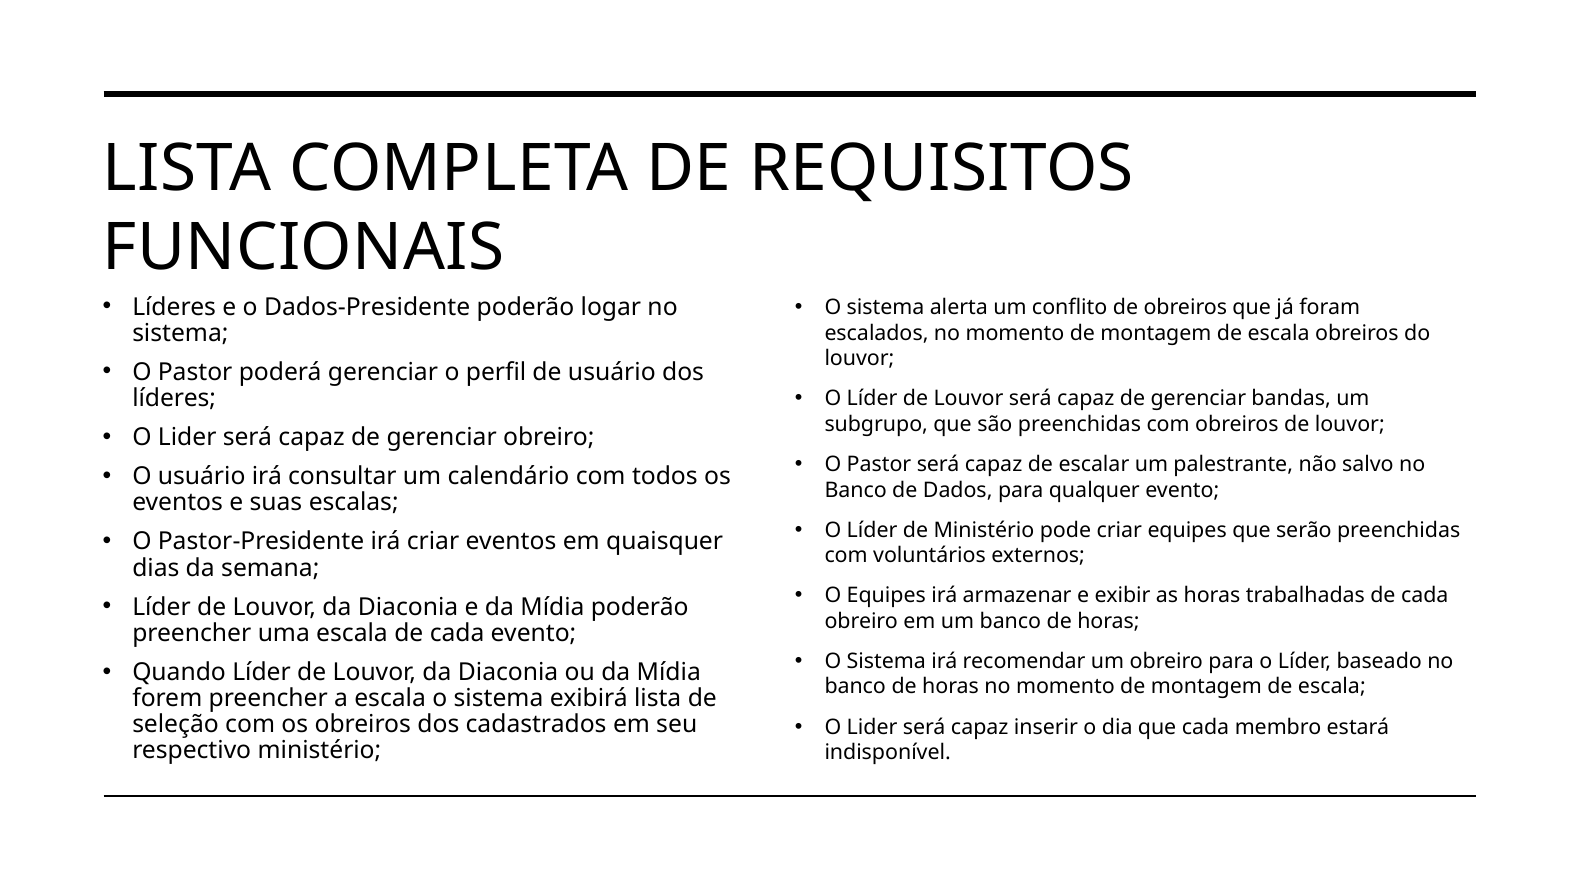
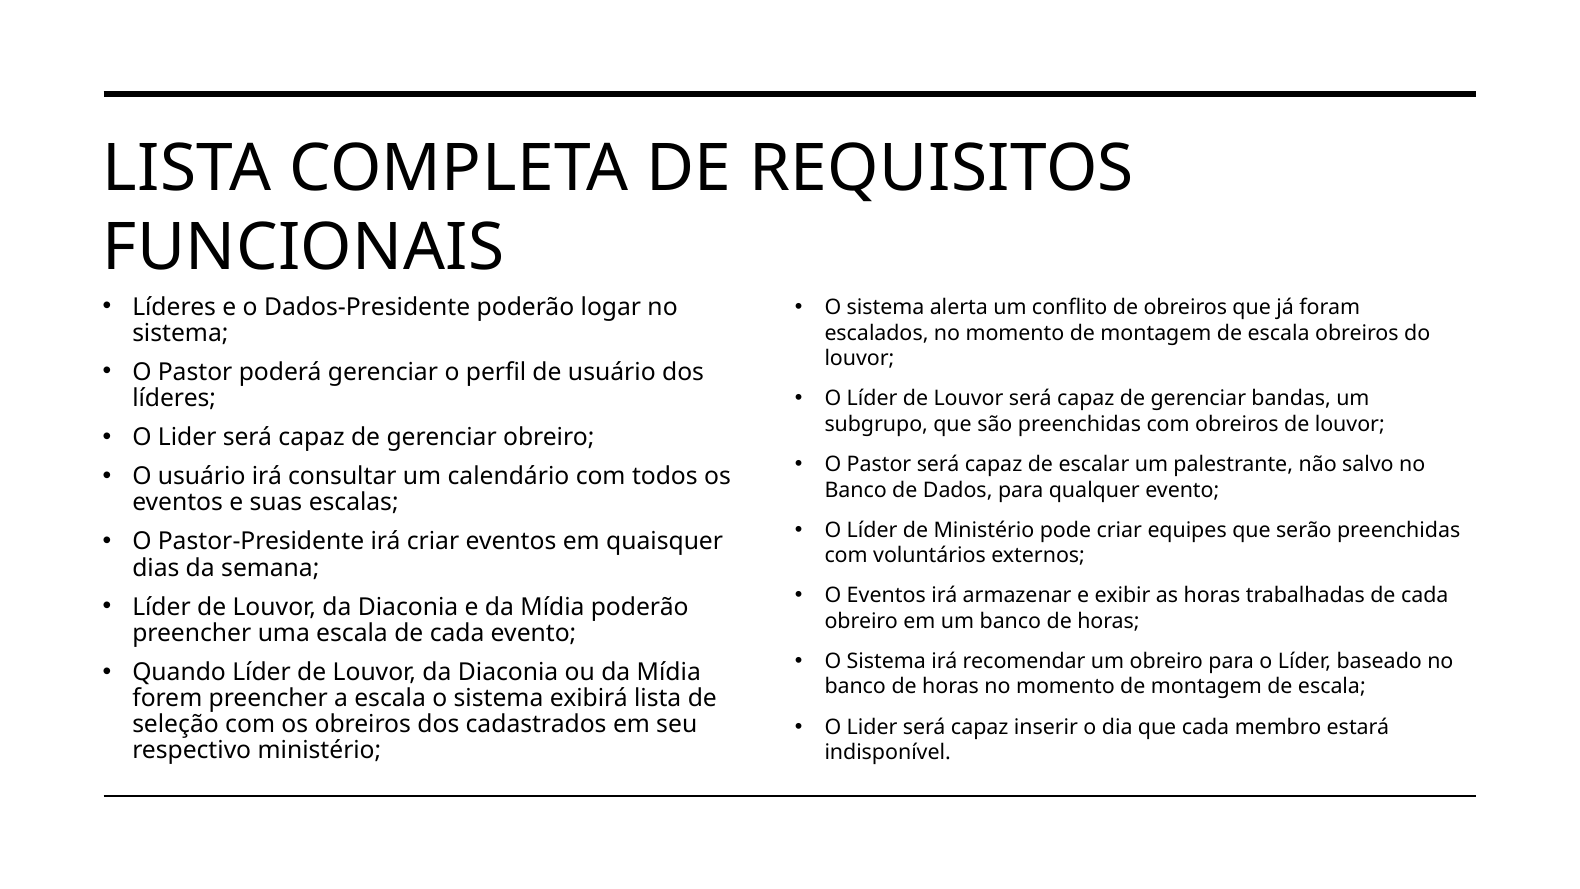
O Equipes: Equipes -> Eventos
